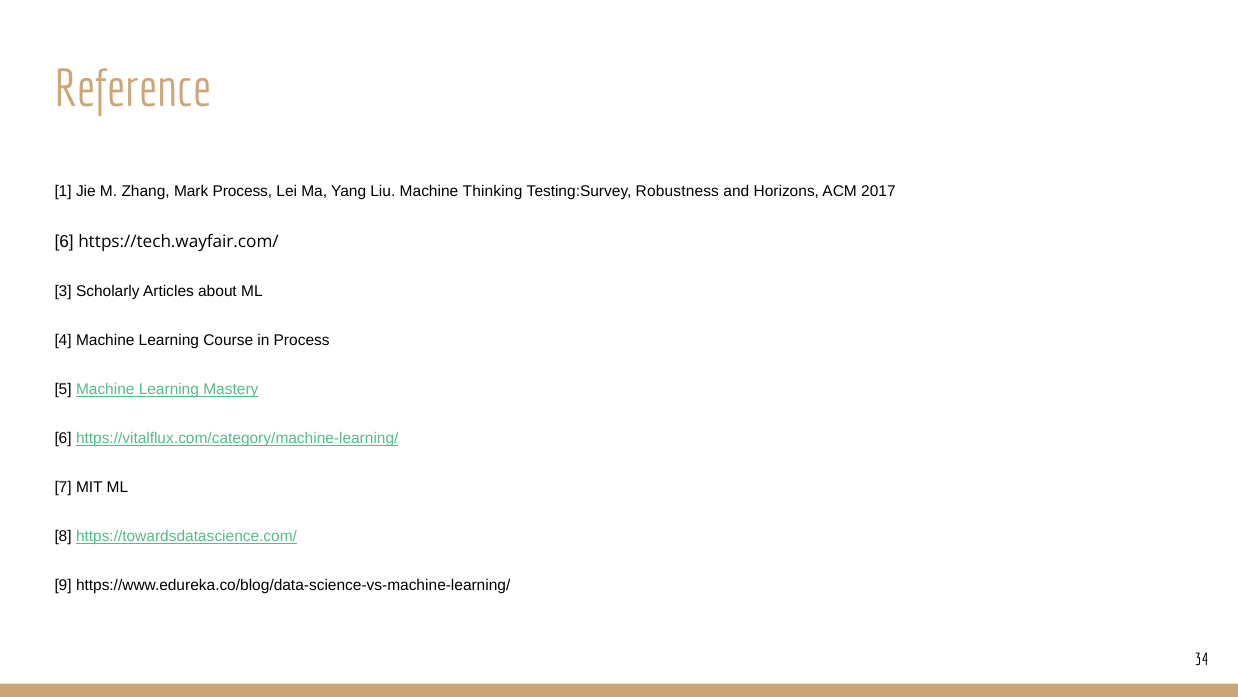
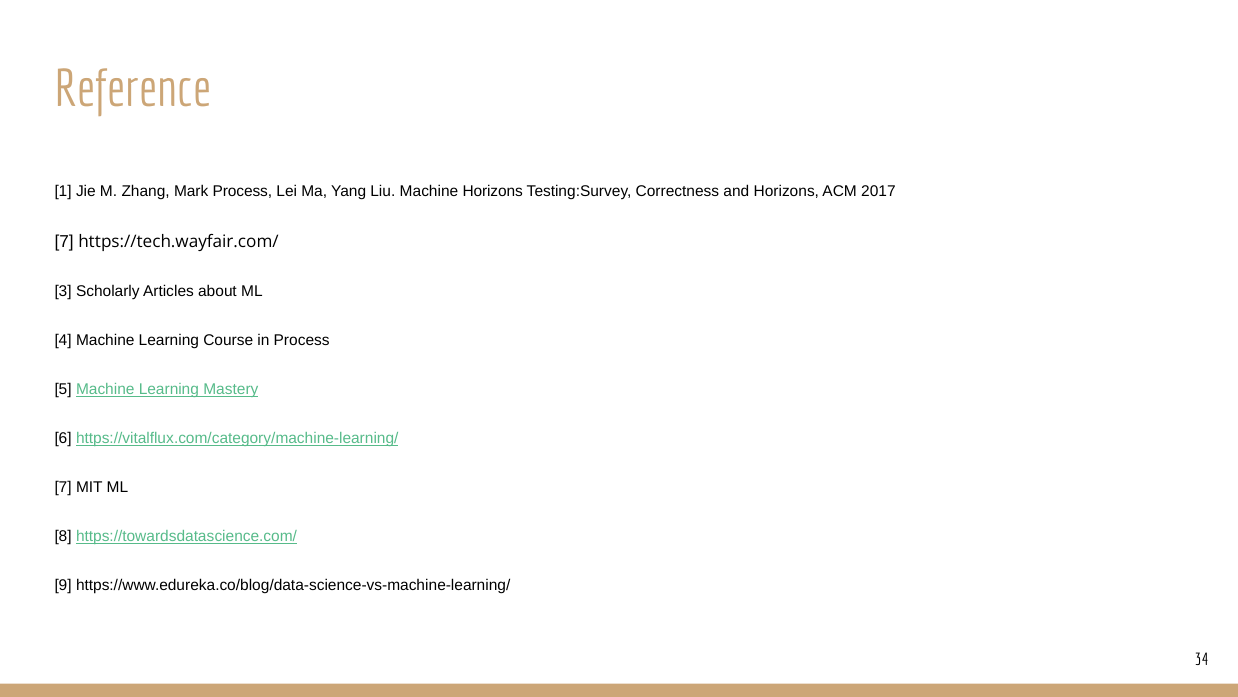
Machine Thinking: Thinking -> Horizons
Robustness: Robustness -> Correctness
6 at (64, 242): 6 -> 7
